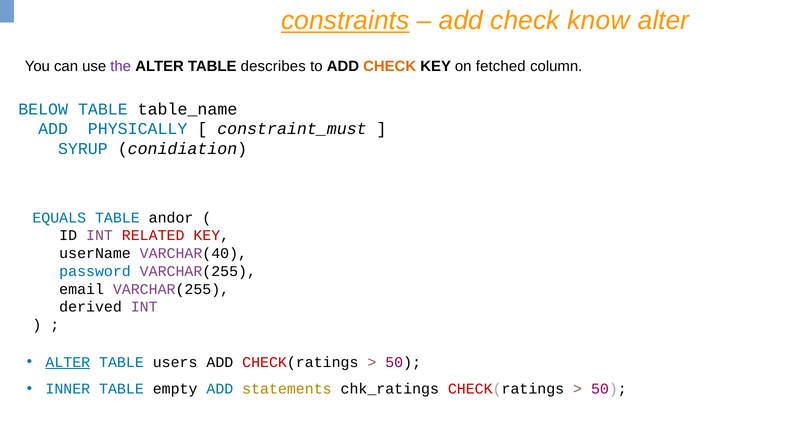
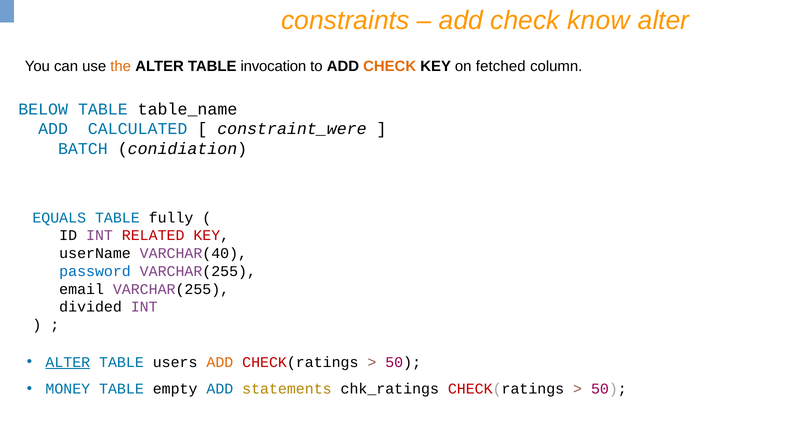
constraints underline: present -> none
the colour: purple -> orange
describes: describes -> invocation
PHYSICALLY: PHYSICALLY -> CALCULATED
constraint_must: constraint_must -> constraint_were
SYRUP: SYRUP -> BATCH
andor: andor -> fully
derived: derived -> divided
ADD at (220, 362) colour: black -> orange
INNER: INNER -> MONEY
